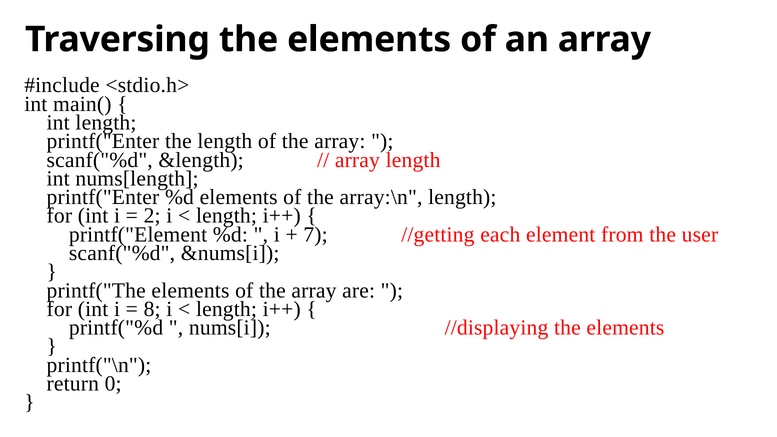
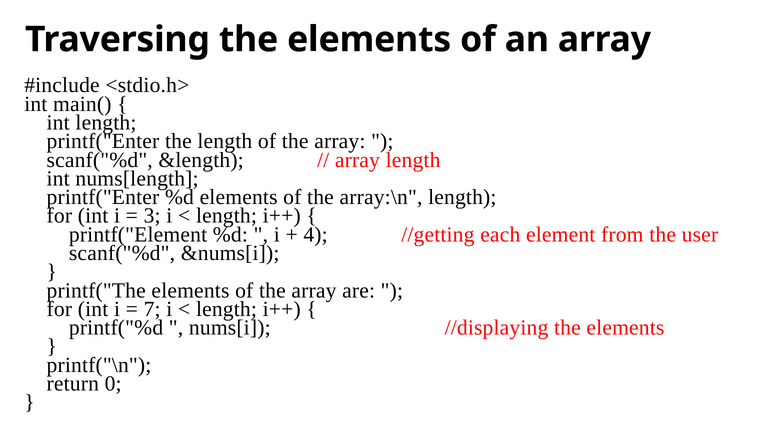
2: 2 -> 3
7: 7 -> 4
8: 8 -> 7
